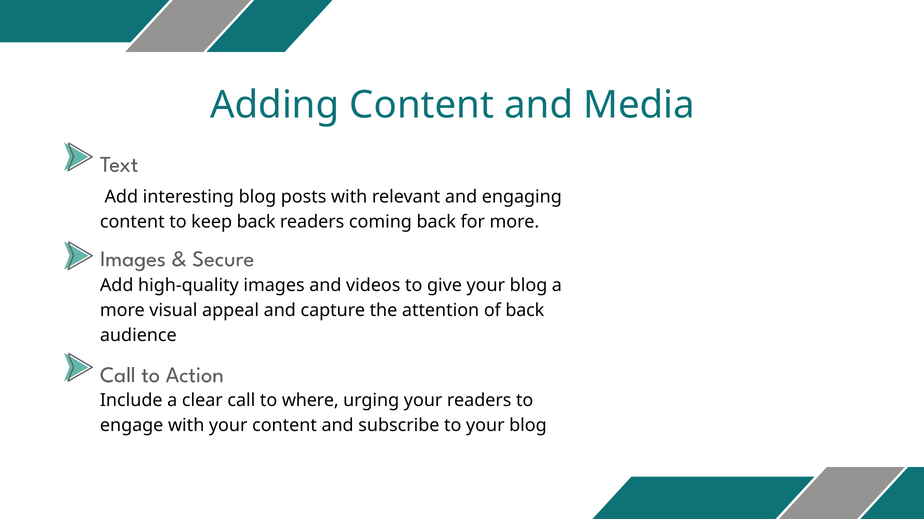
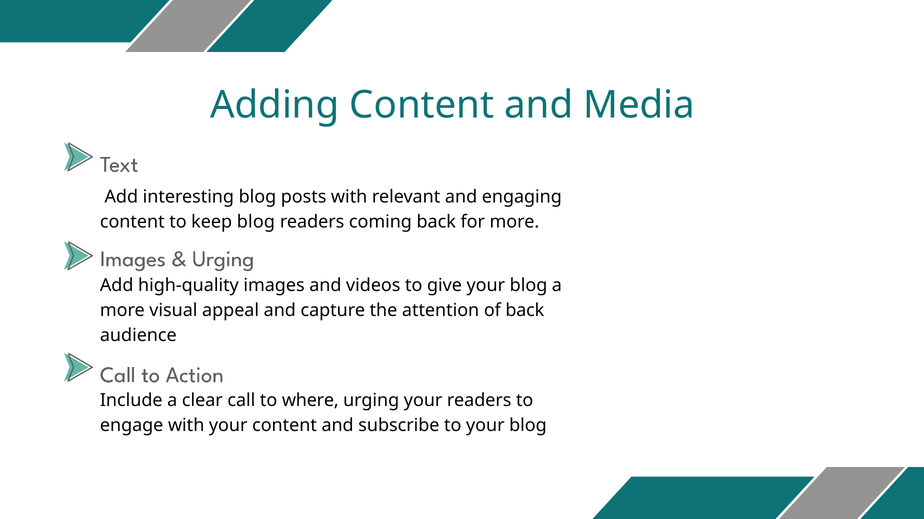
keep back: back -> blog
Secure at (223, 259): Secure -> Urging
